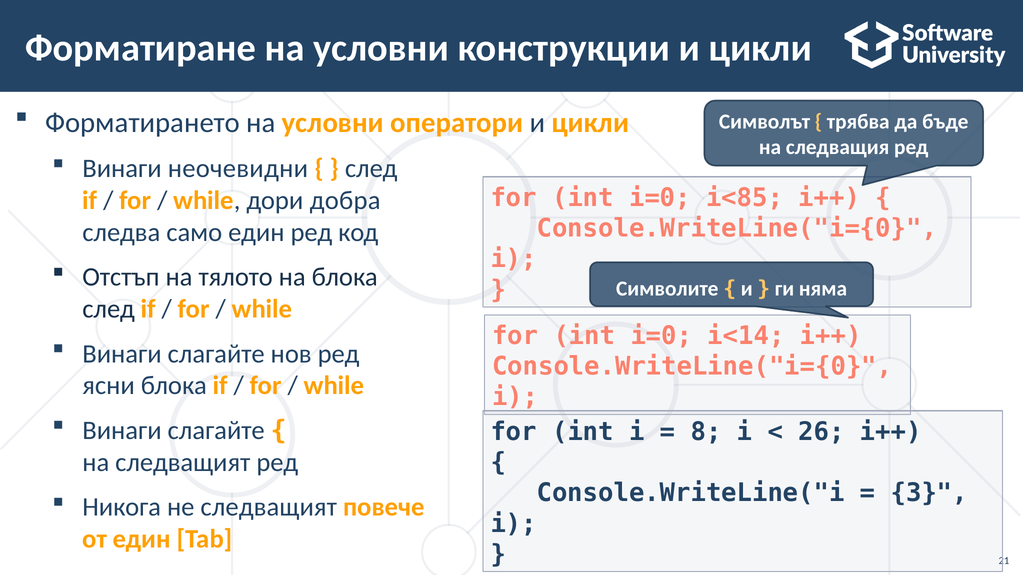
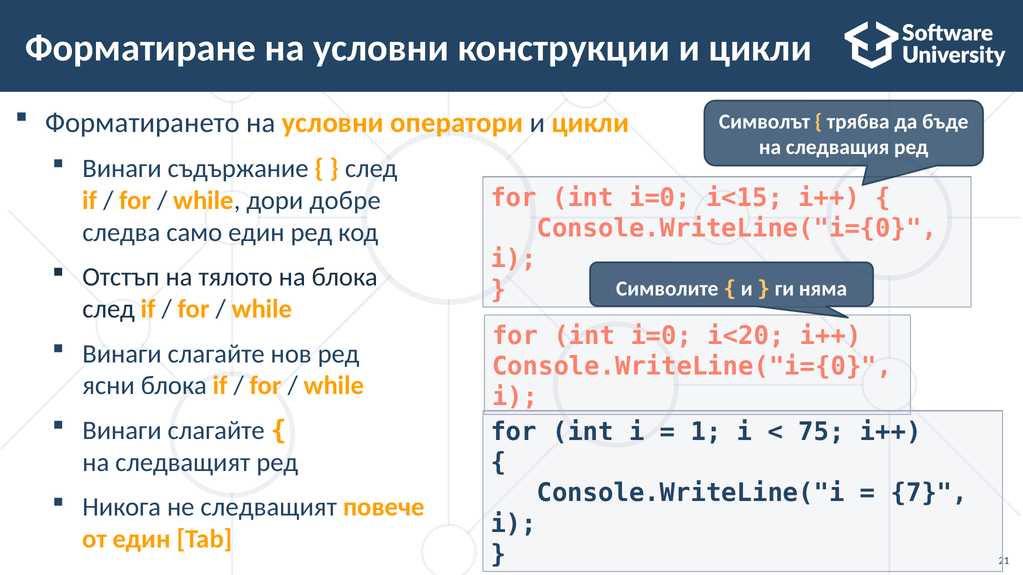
неочевидни: неочевидни -> съдържание
i<85: i<85 -> i<15
добра: добра -> добре
i<14: i<14 -> i<20
8: 8 -> 1
26: 26 -> 75
3: 3 -> 7
